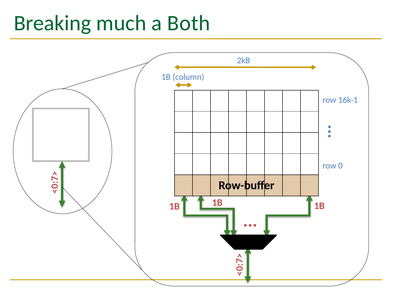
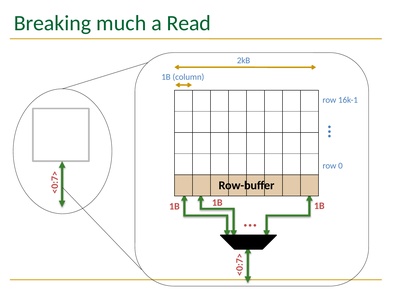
Both: Both -> Read
